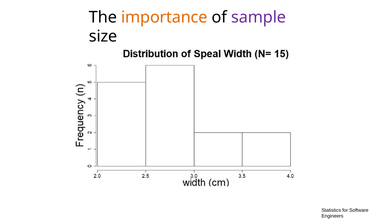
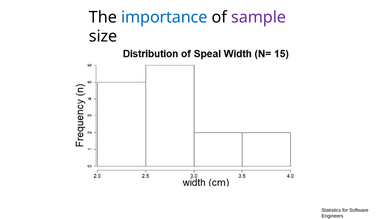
importance colour: orange -> blue
